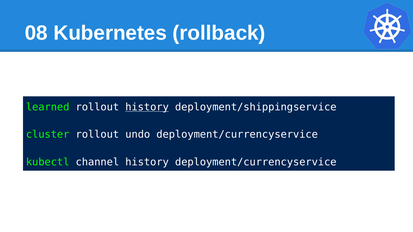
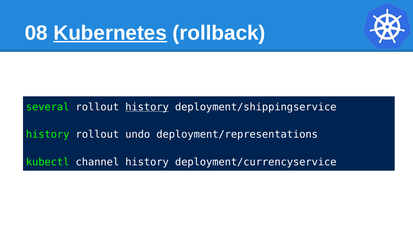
Kubernetes underline: none -> present
learned: learned -> several
cluster at (48, 135): cluster -> history
undo deployment/currencyservice: deployment/currencyservice -> deployment/representations
